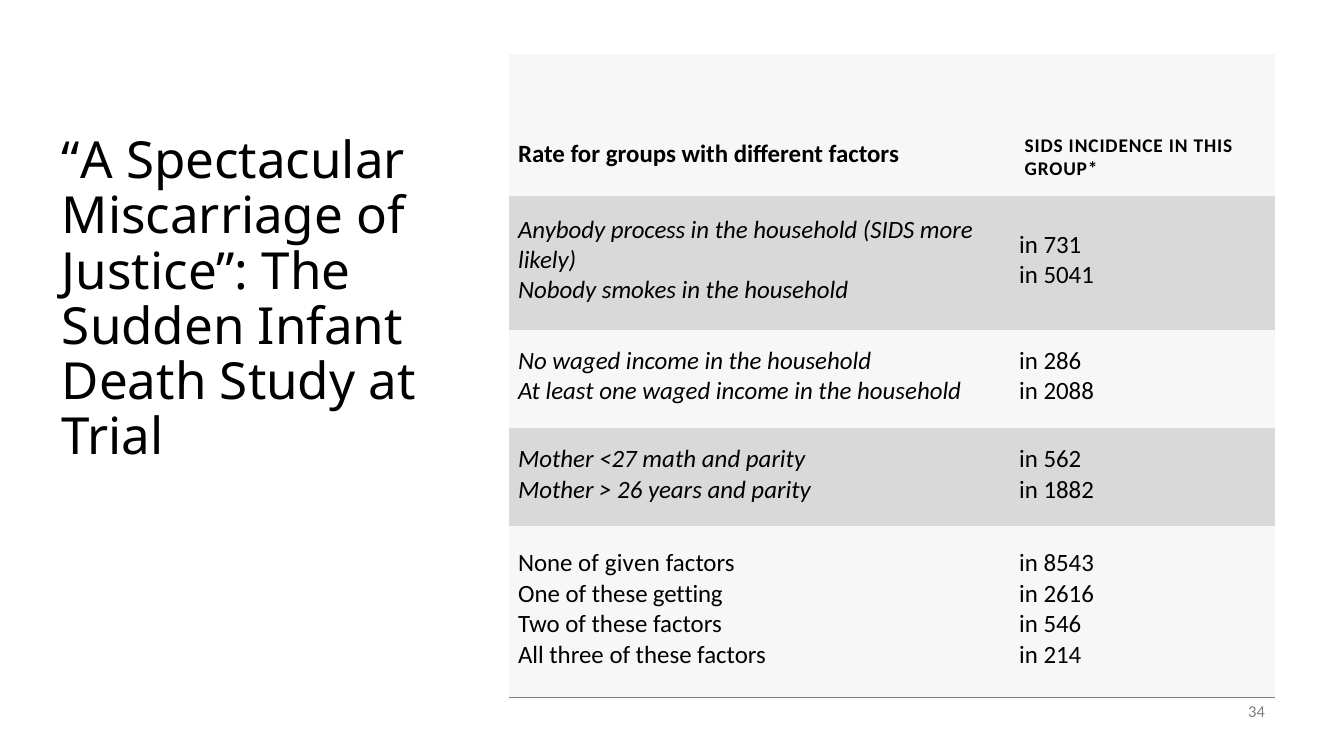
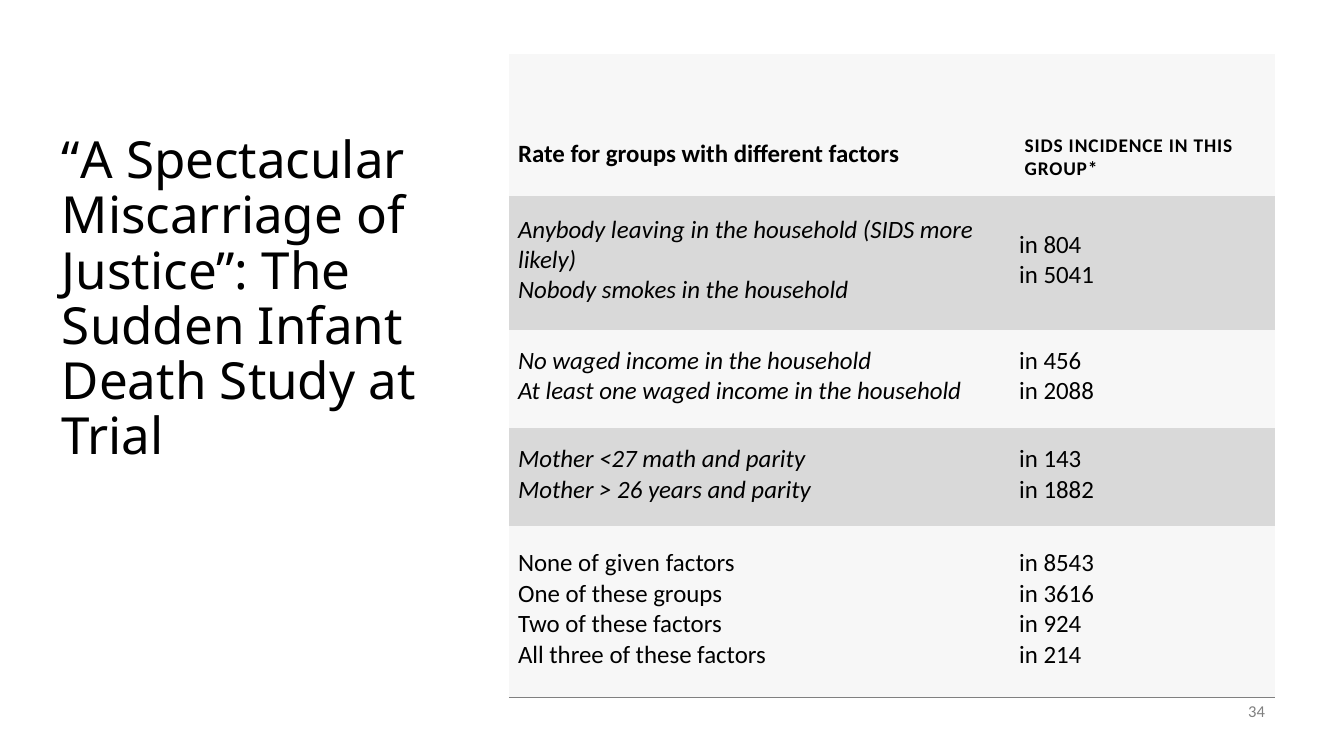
process: process -> leaving
731: 731 -> 804
286: 286 -> 456
562: 562 -> 143
these getting: getting -> groups
2616: 2616 -> 3616
546: 546 -> 924
